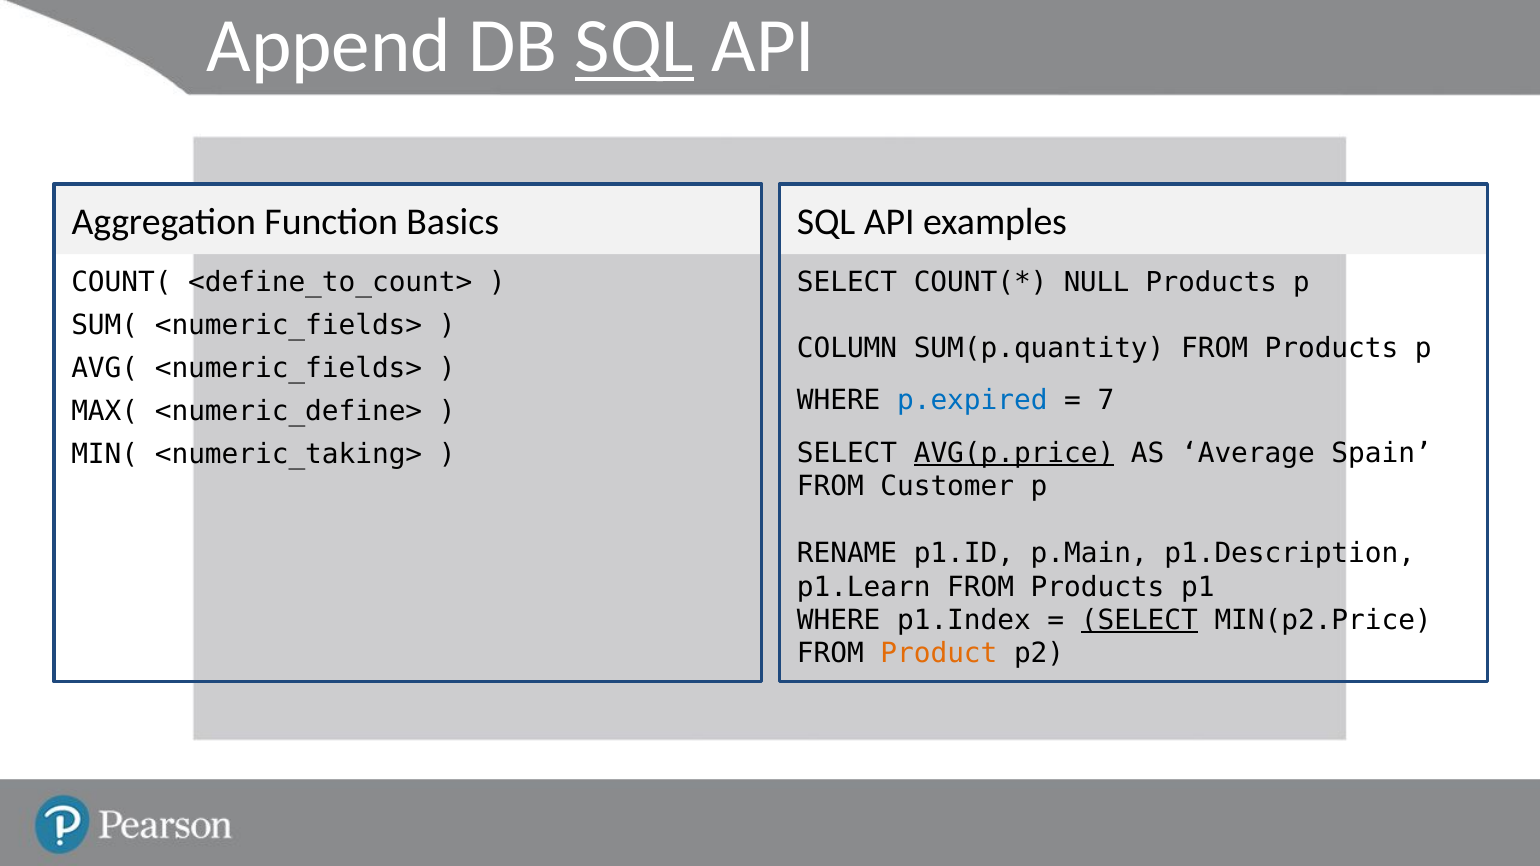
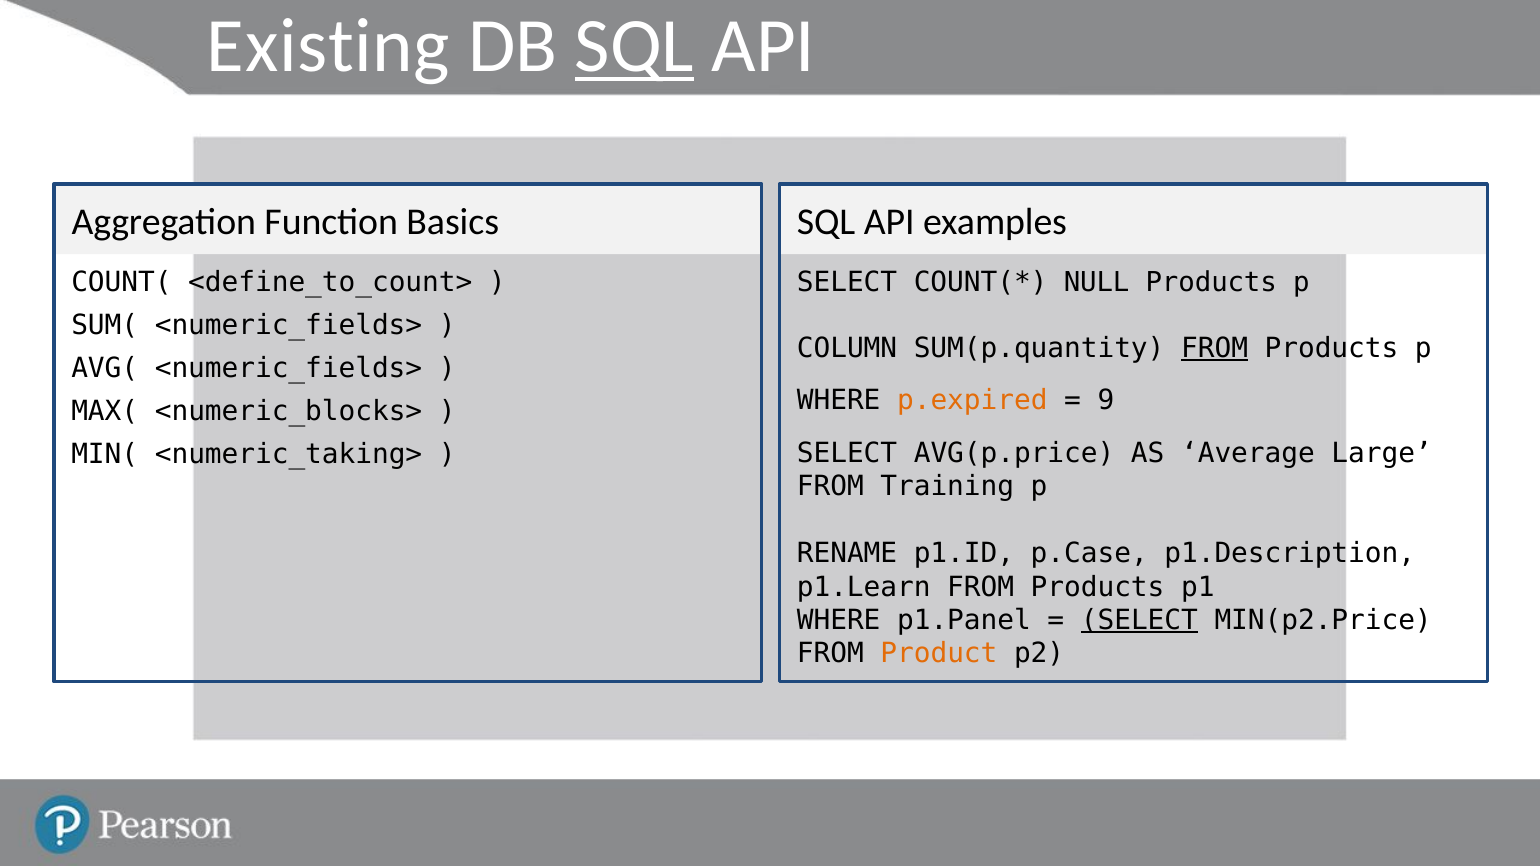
Append: Append -> Existing
FROM at (1215, 348) underline: none -> present
p.expired colour: blue -> orange
7: 7 -> 9
<numeric_define>: <numeric_define> -> <numeric_blocks>
AVG(p.price underline: present -> none
Spain: Spain -> Large
Customer: Customer -> Training
p.Main: p.Main -> p.Case
p1.Index: p1.Index -> p1.Panel
